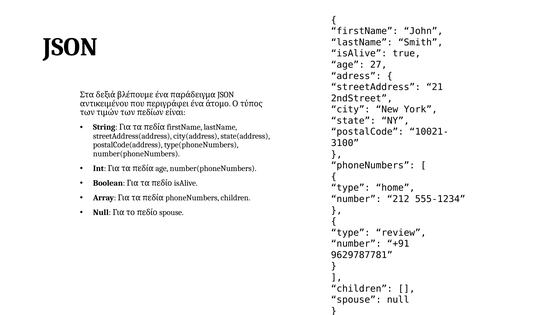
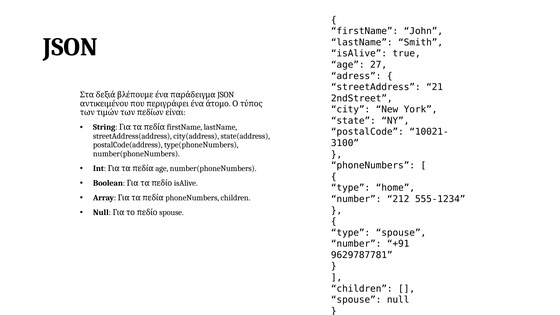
type review: review -> spouse
